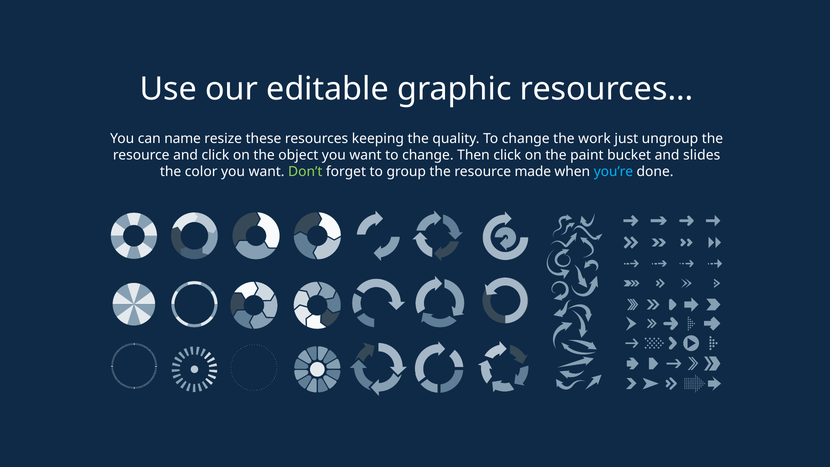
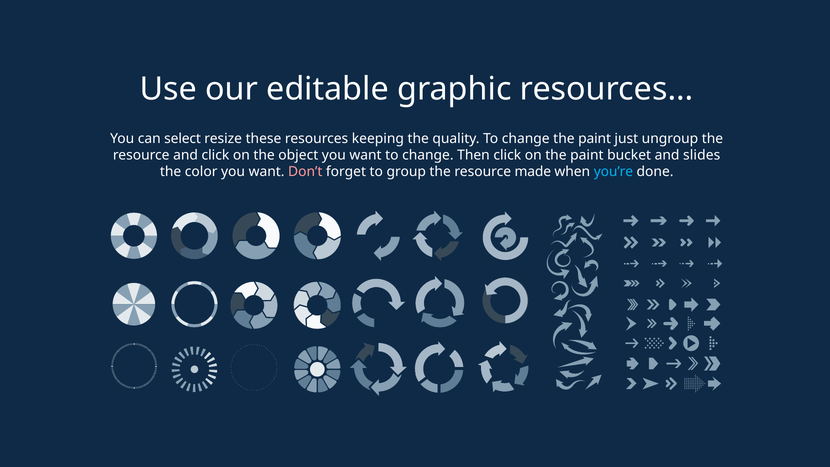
name: name -> select
change the work: work -> paint
Don’t colour: light green -> pink
